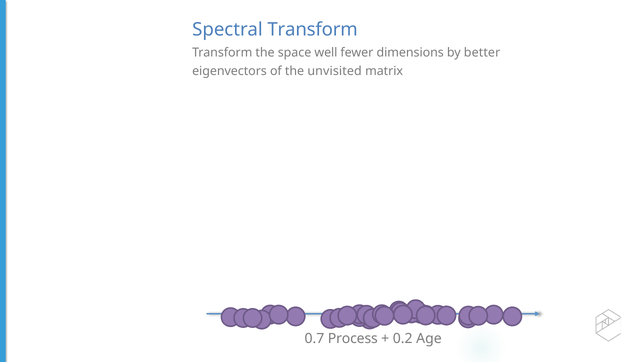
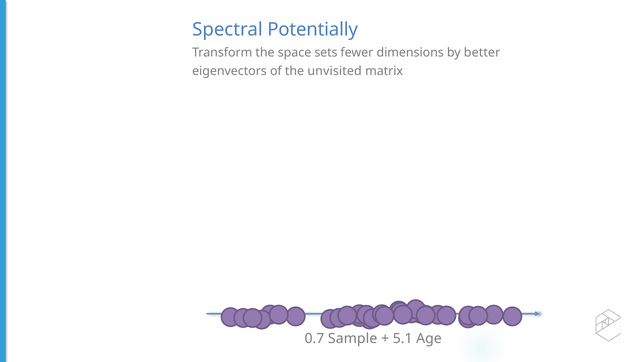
Spectral Transform: Transform -> Potentially
well: well -> sets
Process: Process -> Sample
0.2: 0.2 -> 5.1
